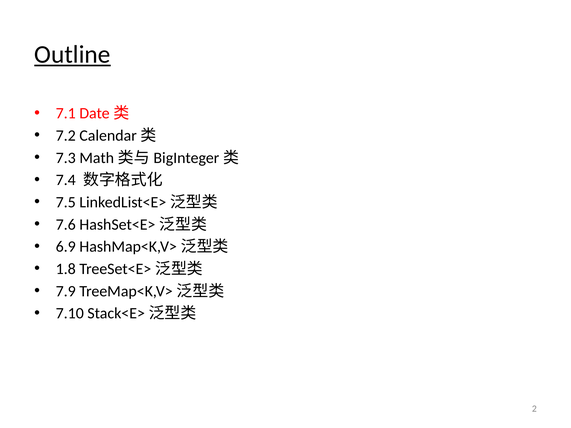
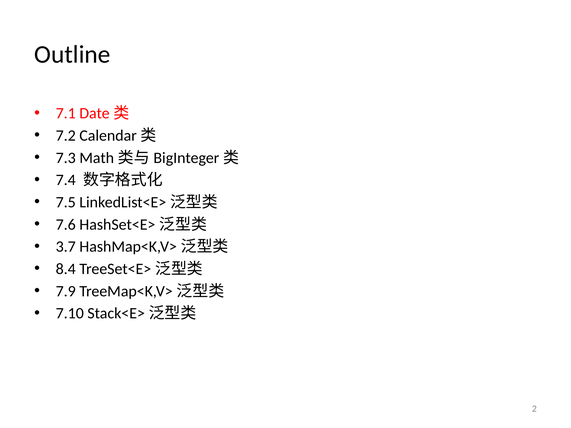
Outline underline: present -> none
6.9: 6.9 -> 3.7
1.8: 1.8 -> 8.4
